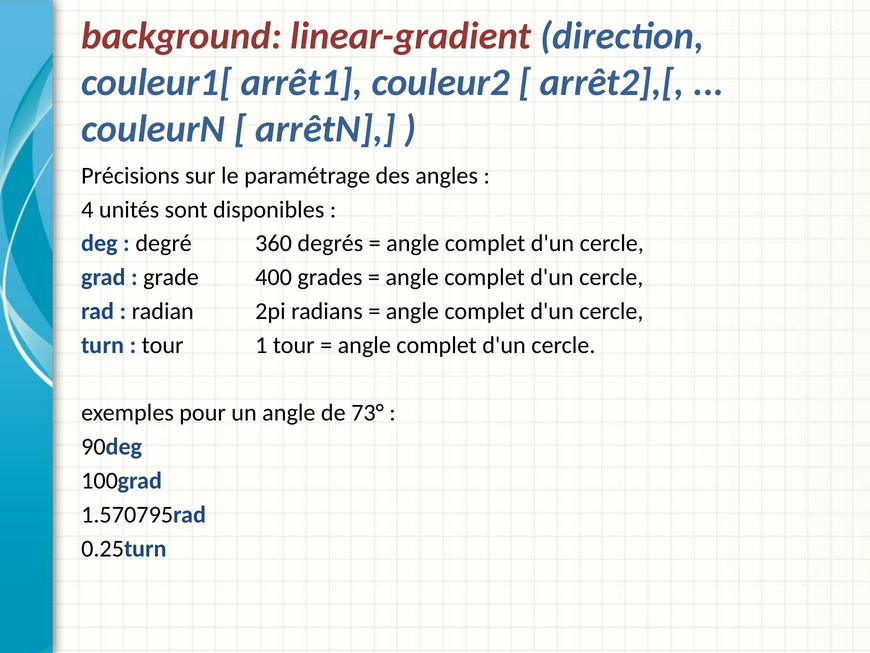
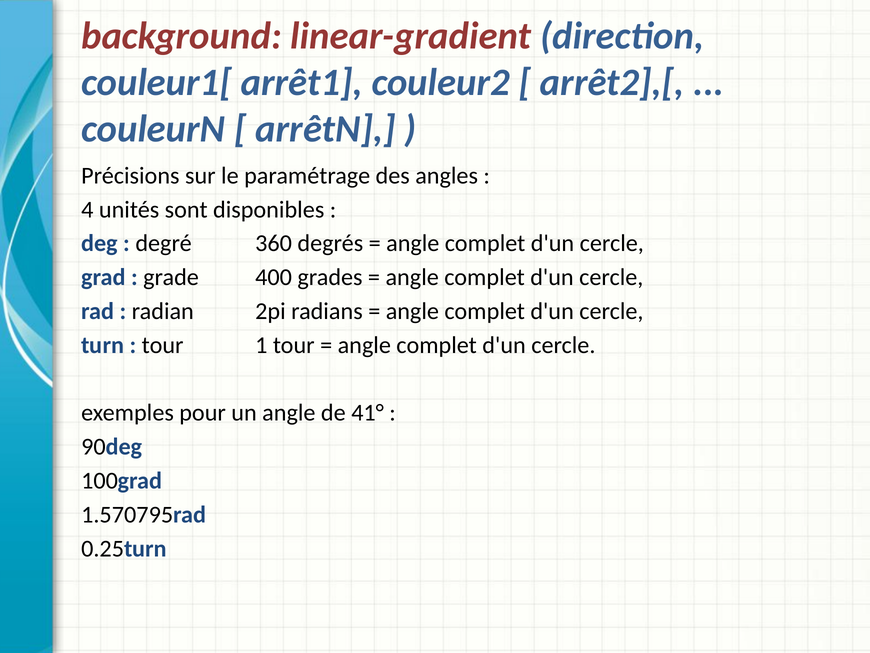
73°: 73° -> 41°
